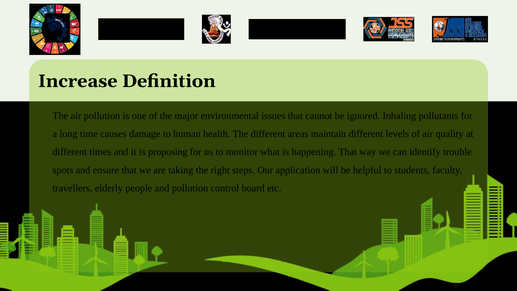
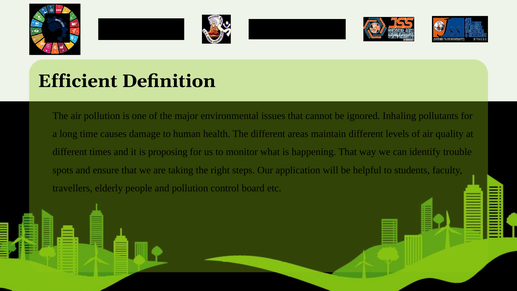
Increase: Increase -> Efficient
